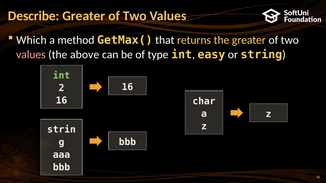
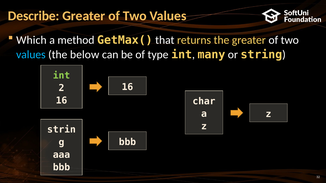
values at (31, 55) colour: pink -> light blue
above: above -> below
easy: easy -> many
